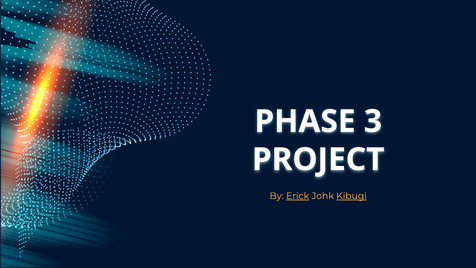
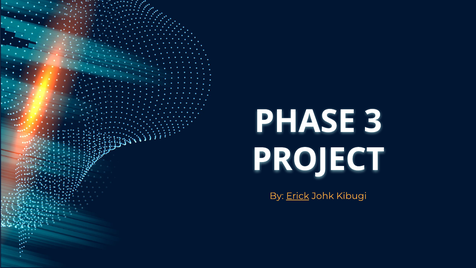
Kibugi underline: present -> none
